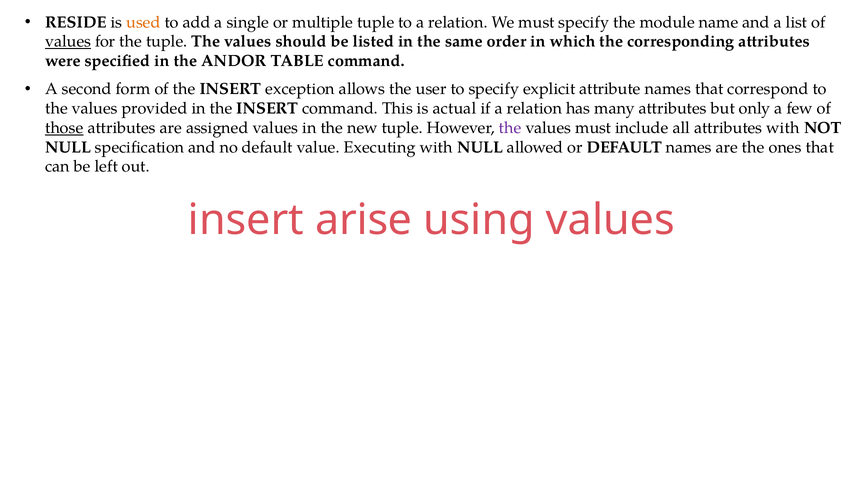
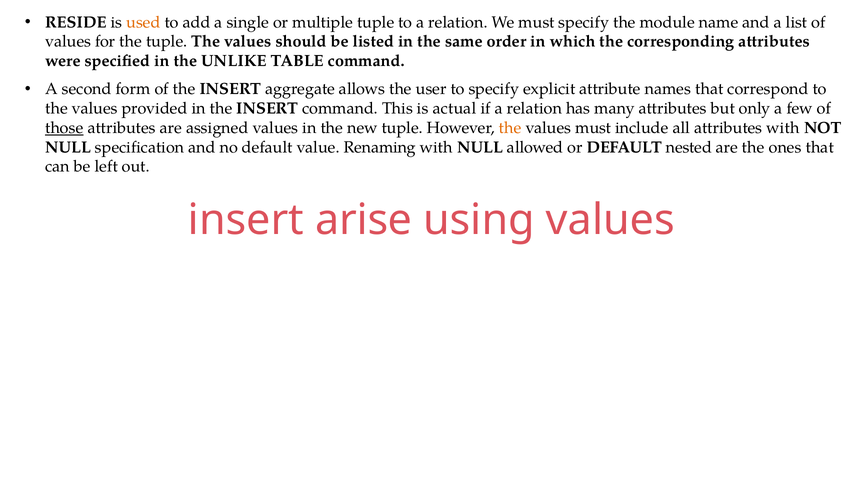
values at (68, 42) underline: present -> none
ANDOR: ANDOR -> UNLIKE
exception: exception -> aggregate
the at (510, 128) colour: purple -> orange
Executing: Executing -> Renaming
DEFAULT names: names -> nested
